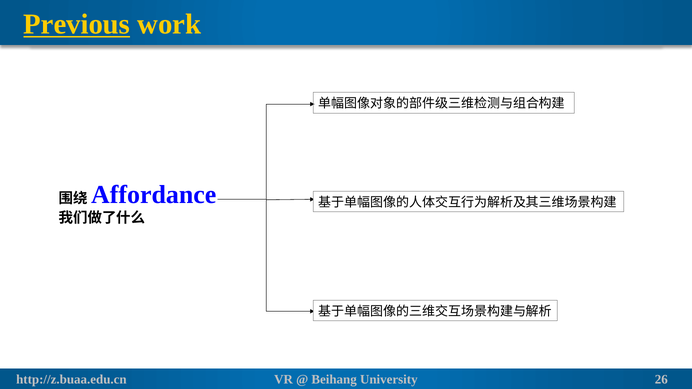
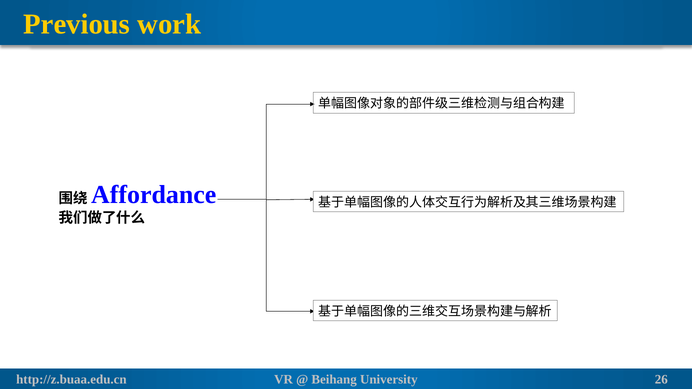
Previous underline: present -> none
